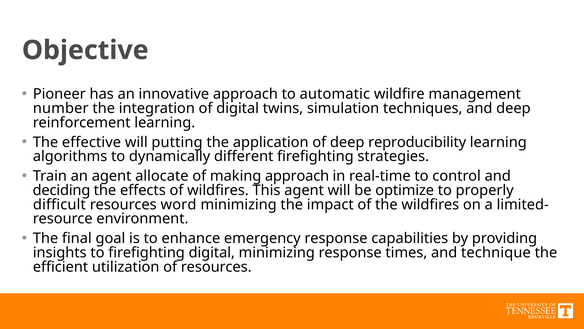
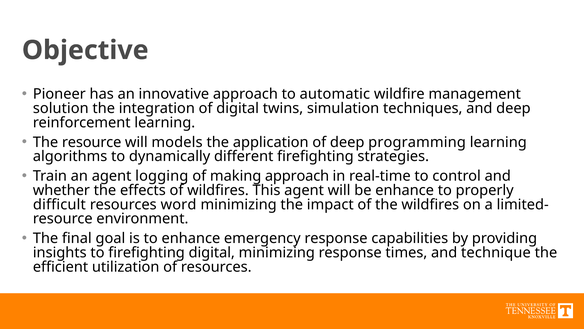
number: number -> solution
The effective: effective -> resource
putting: putting -> models
reproducibility: reproducibility -> programming
allocate: allocate -> logging
deciding: deciding -> whether
be optimize: optimize -> enhance
